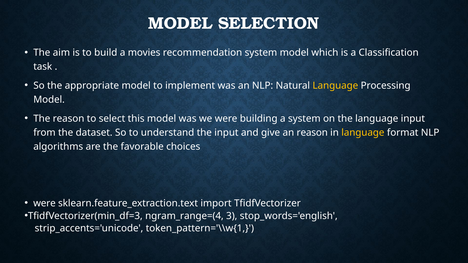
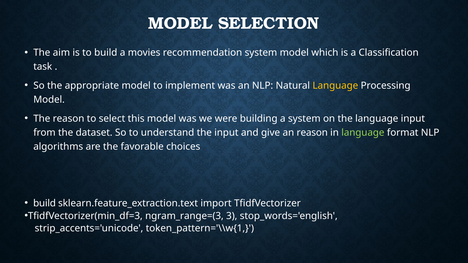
language at (363, 133) colour: yellow -> light green
were at (45, 203): were -> build
ngram_range=(4: ngram_range=(4 -> ngram_range=(3
